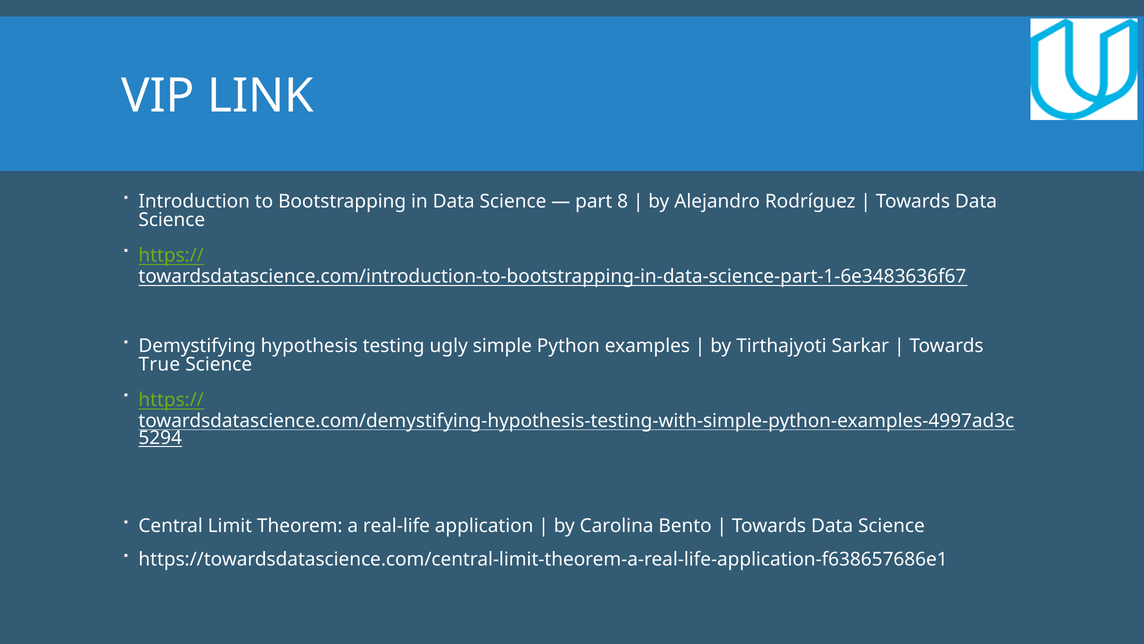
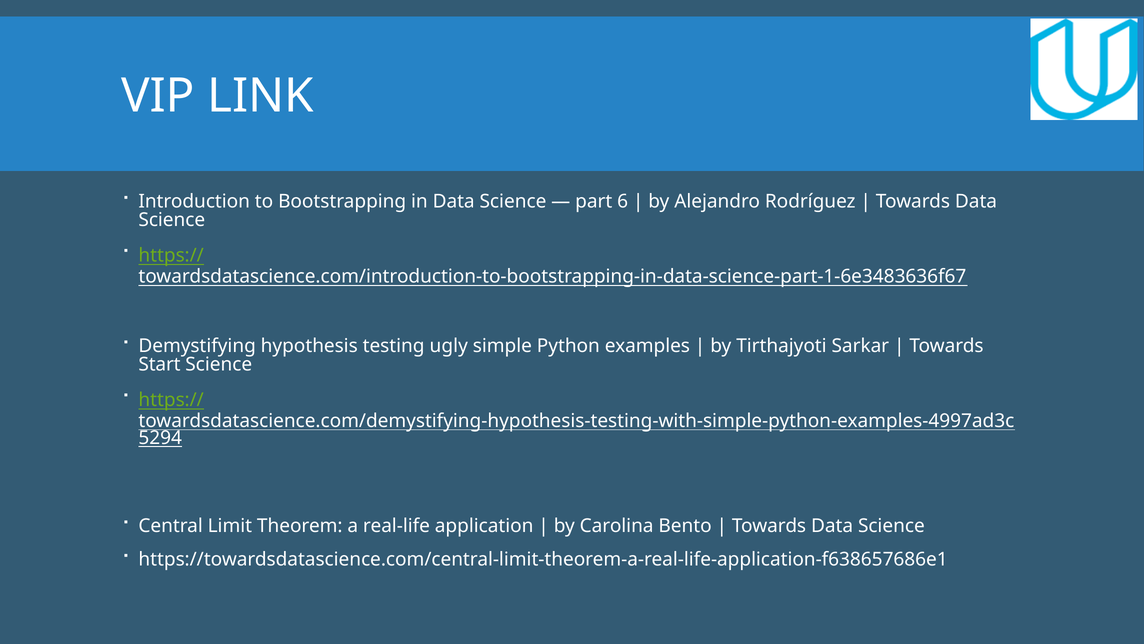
8: 8 -> 6
True: True -> Start
